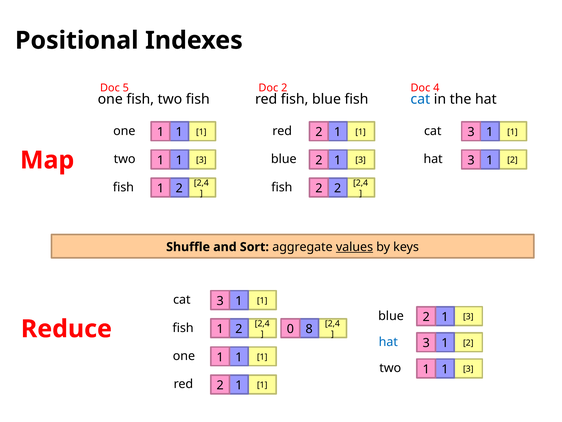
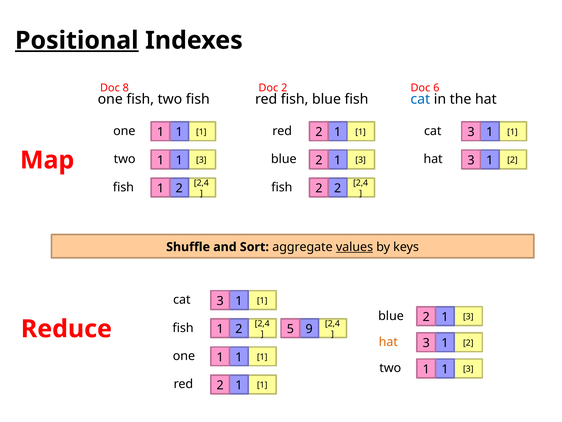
Positional underline: none -> present
5: 5 -> 8
4: 4 -> 6
0: 0 -> 5
8: 8 -> 9
hat at (388, 342) colour: blue -> orange
